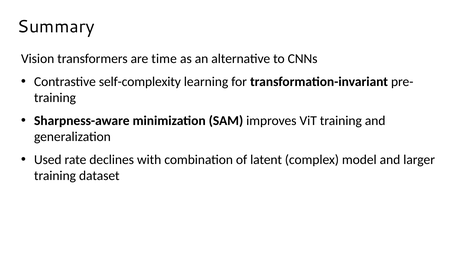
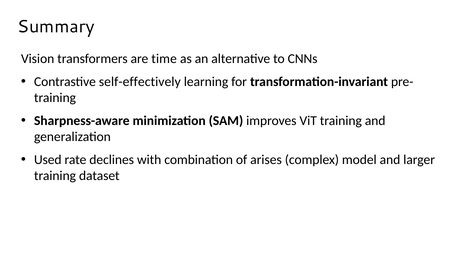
self-complexity: self-complexity -> self-effectively
latent: latent -> arises
